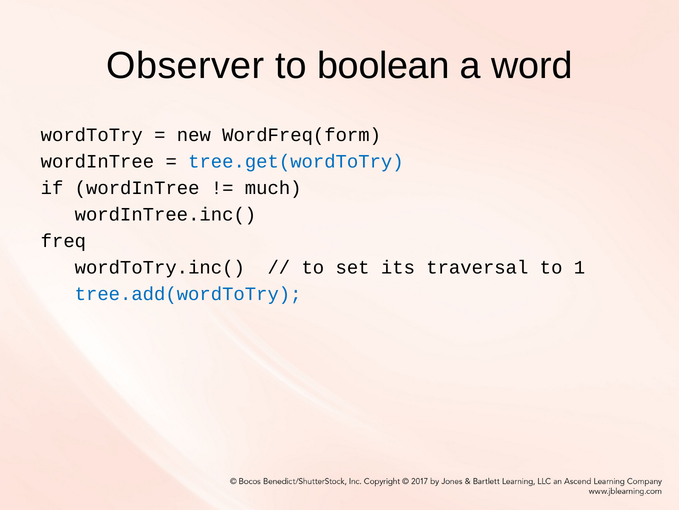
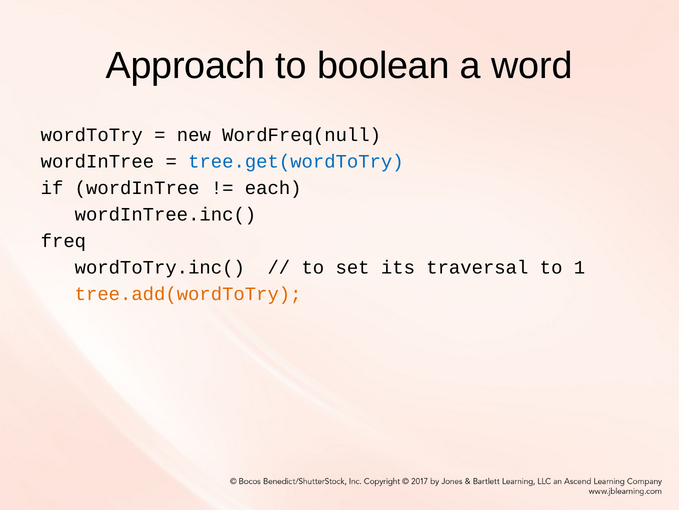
Observer: Observer -> Approach
WordFreq(form: WordFreq(form -> WordFreq(null
much: much -> each
tree.add(wordToTry colour: blue -> orange
